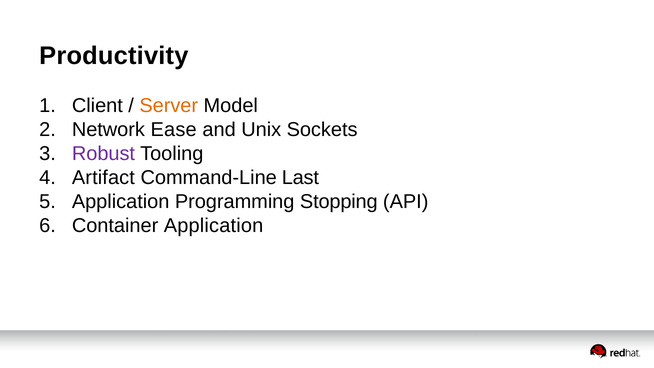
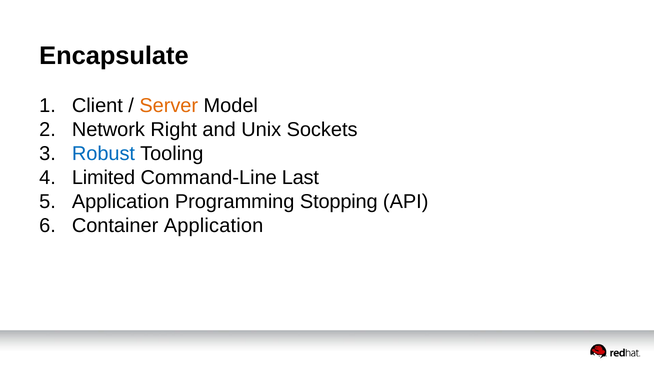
Productivity: Productivity -> Encapsulate
Ease: Ease -> Right
Robust colour: purple -> blue
Artifact: Artifact -> Limited
